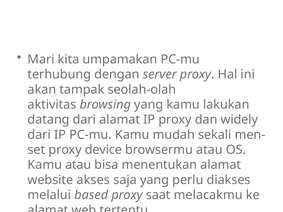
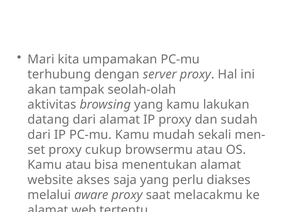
widely: widely -> sudah
device: device -> cukup
based: based -> aware
